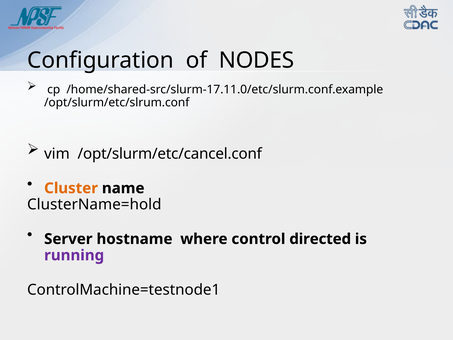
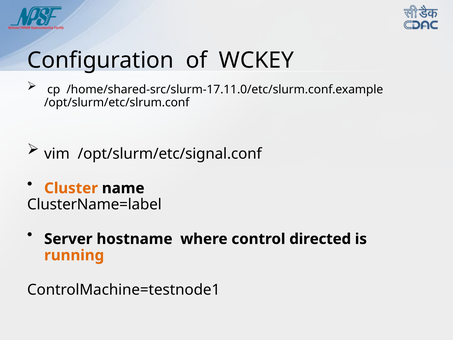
NODES: NODES -> WCKEY
/opt/slurm/etc/cancel.conf: /opt/slurm/etc/cancel.conf -> /opt/slurm/etc/signal.conf
ClusterName=hold: ClusterName=hold -> ClusterName=label
running colour: purple -> orange
